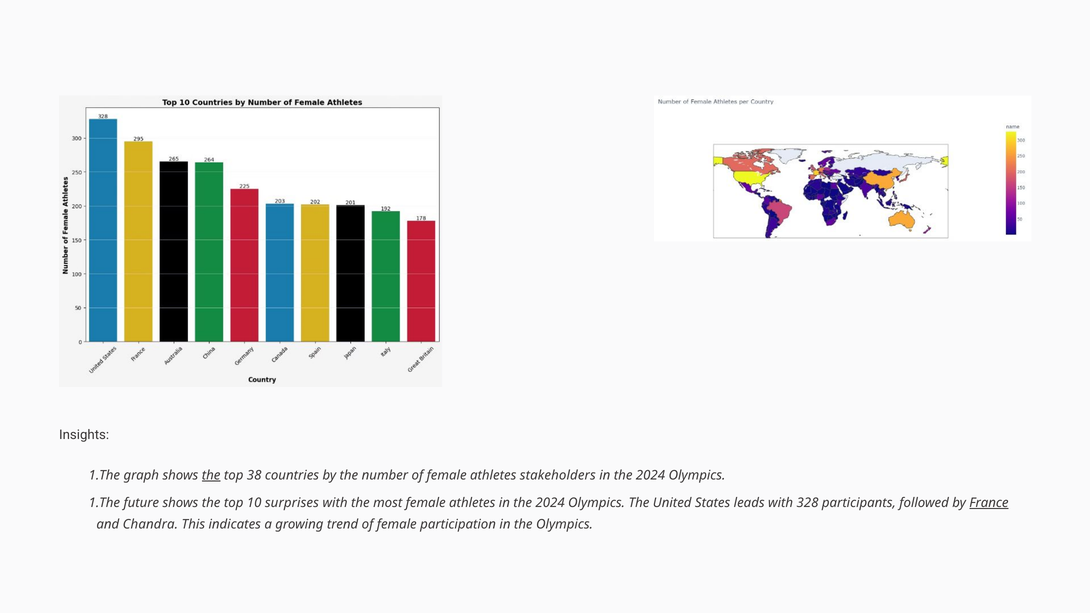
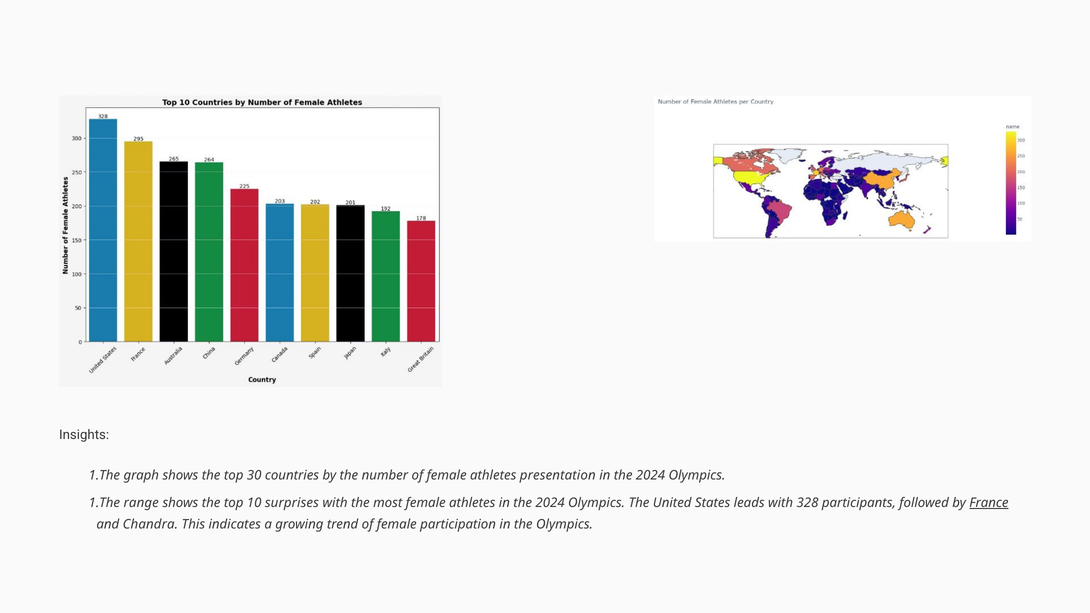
the at (211, 475) underline: present -> none
38: 38 -> 30
stakeholders: stakeholders -> presentation
future: future -> range
